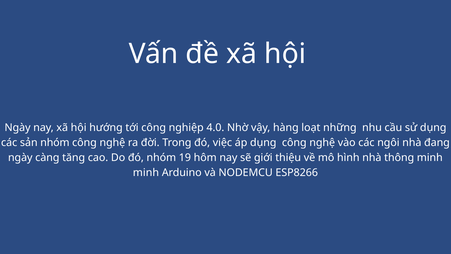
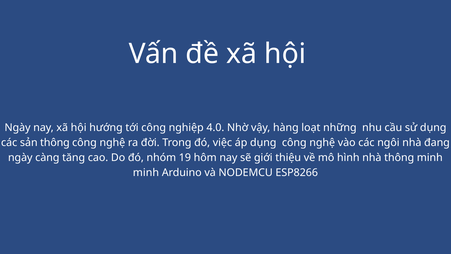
sản nhóm: nhóm -> thông
